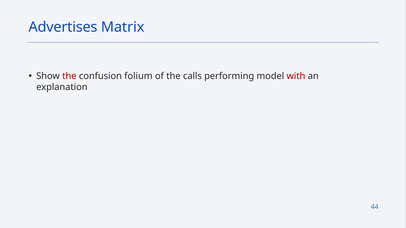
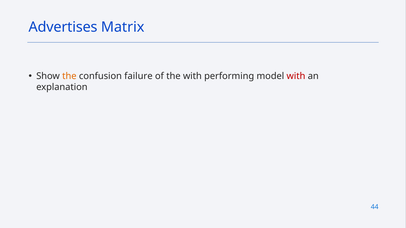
the at (69, 76) colour: red -> orange
folium: folium -> failure
the calls: calls -> with
